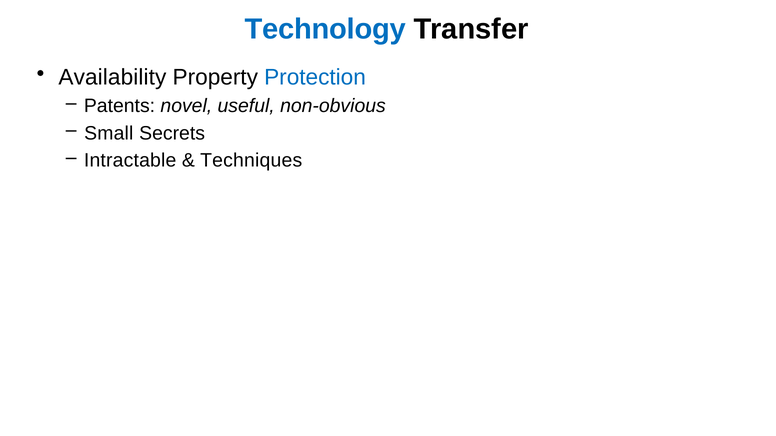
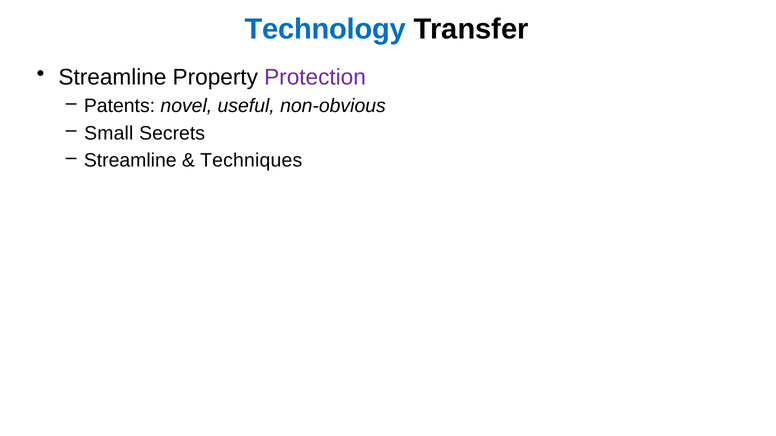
Availability at (112, 77): Availability -> Streamline
Protection colour: blue -> purple
Intractable at (130, 160): Intractable -> Streamline
